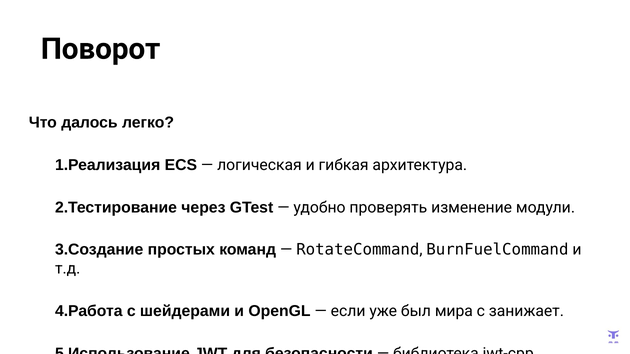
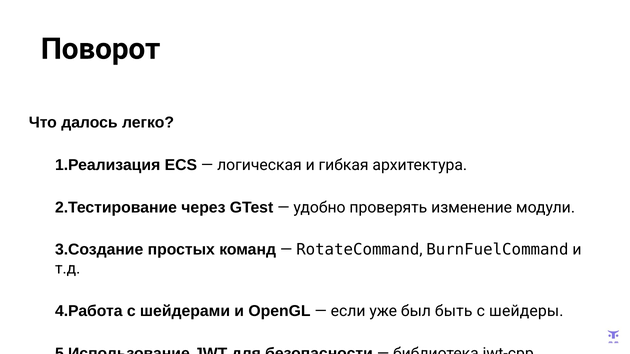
мира: мира -> быть
занижает: занижает -> шейдеры
